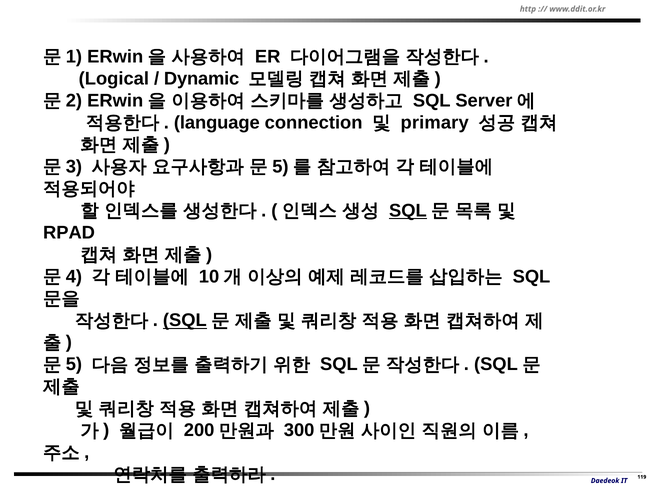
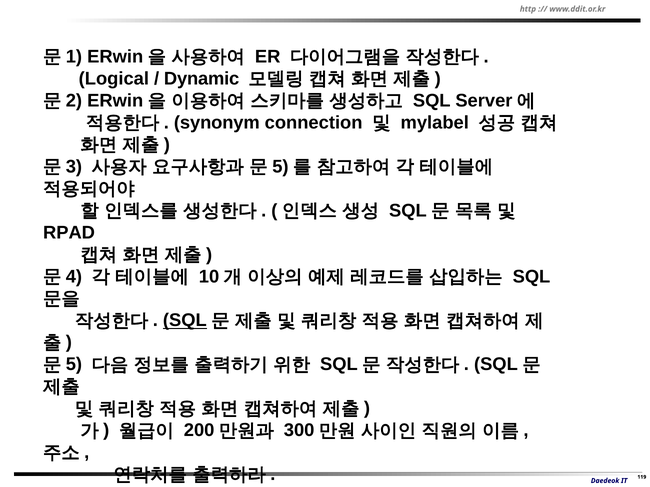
language: language -> synonym
primary: primary -> mylabel
SQL at (408, 211) underline: present -> none
